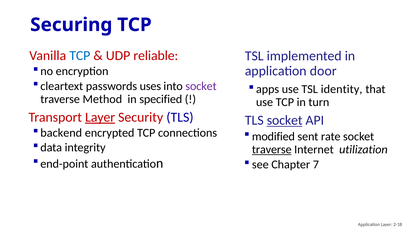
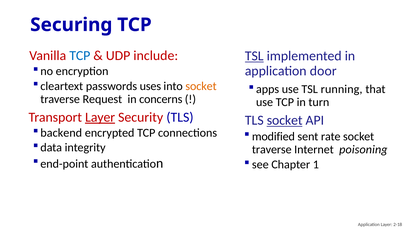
reliable: reliable -> include
TSL at (254, 56) underline: none -> present
socket at (201, 86) colour: purple -> orange
identity: identity -> running
Method: Method -> Request
specified: specified -> concerns
traverse at (272, 150) underline: present -> none
utilization: utilization -> poisoning
7: 7 -> 1
